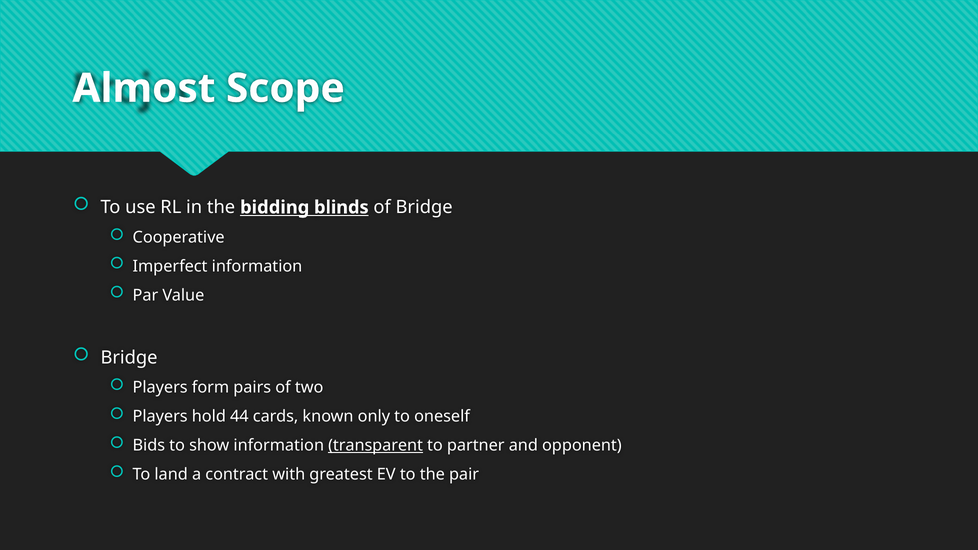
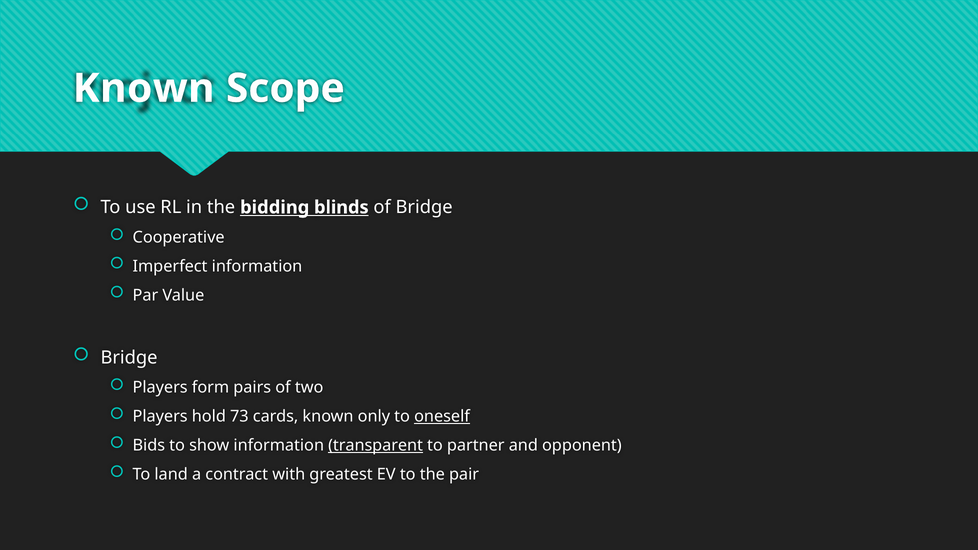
Almost at (144, 88): Almost -> Known
44: 44 -> 73
oneself underline: none -> present
